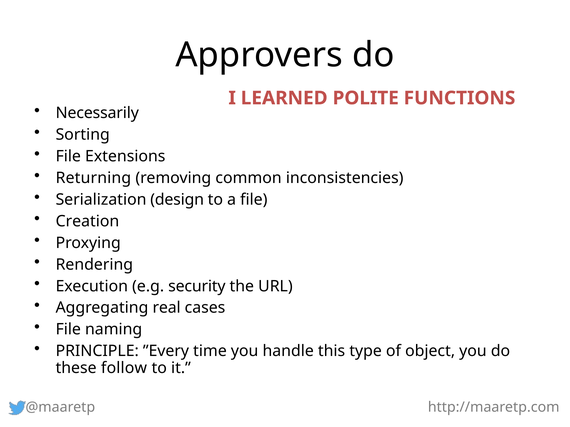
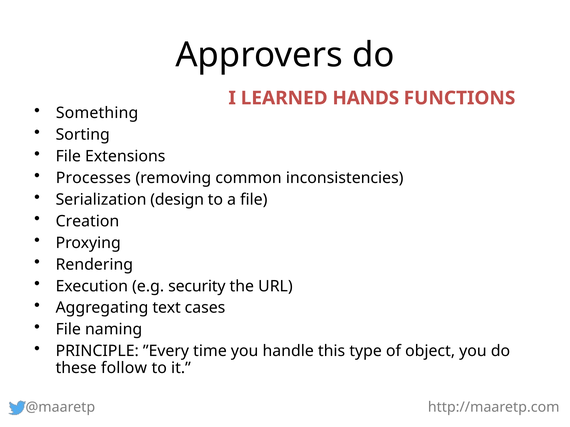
POLITE: POLITE -> HANDS
Necessarily: Necessarily -> Something
Returning: Returning -> Processes
real: real -> text
